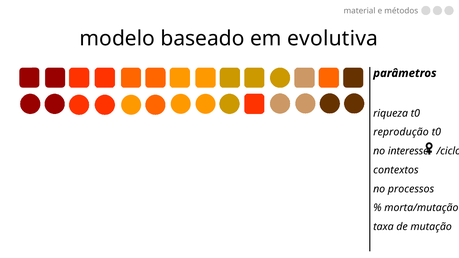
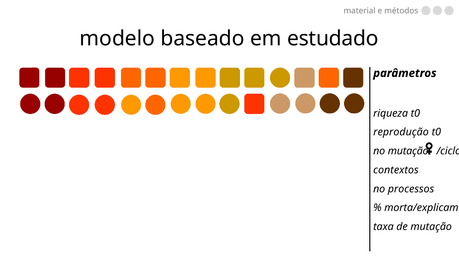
evolutiva: evolutiva -> estudado
no interesse: interesse -> mutação
morta/mutação: morta/mutação -> morta/explicam
